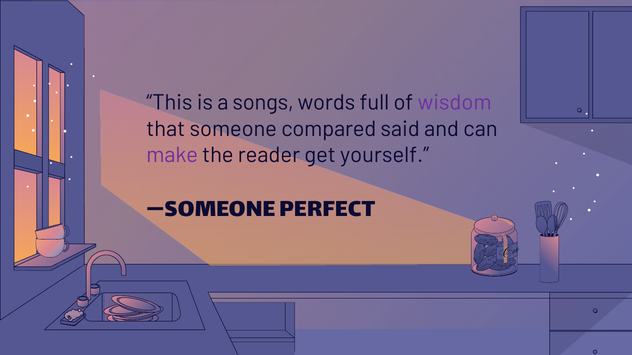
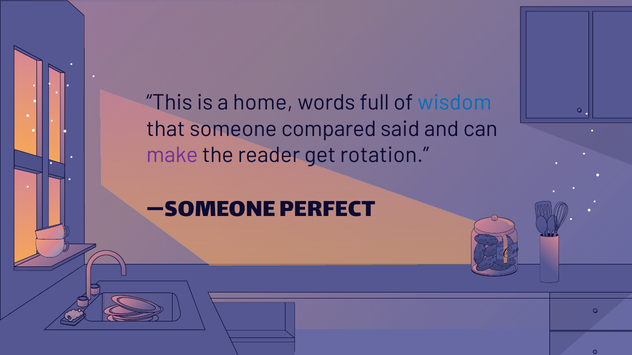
songs: songs -> home
wisdom colour: purple -> blue
yourself: yourself -> rotation
